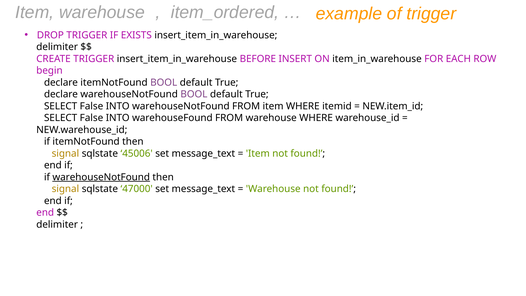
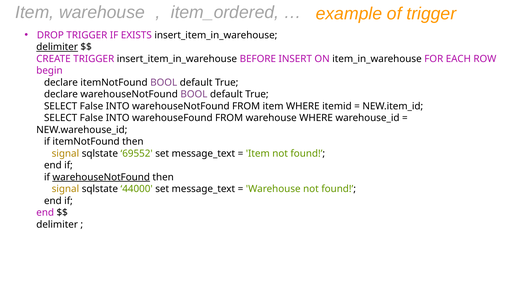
delimiter at (57, 47) underline: none -> present
45006: 45006 -> 69552
47000: 47000 -> 44000
